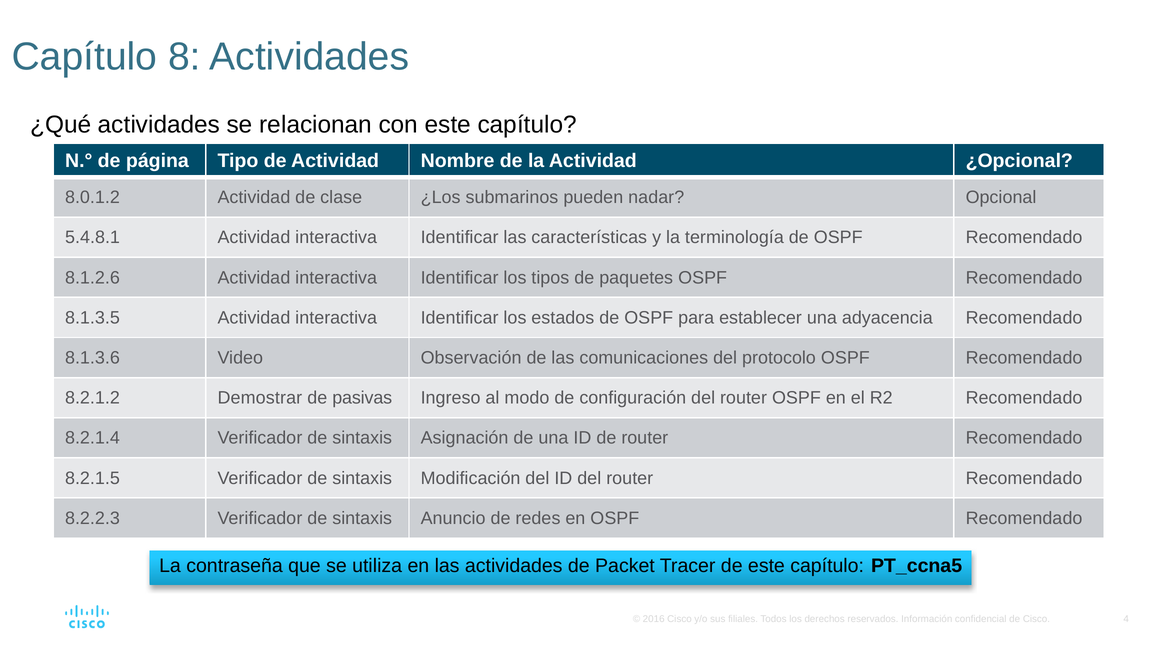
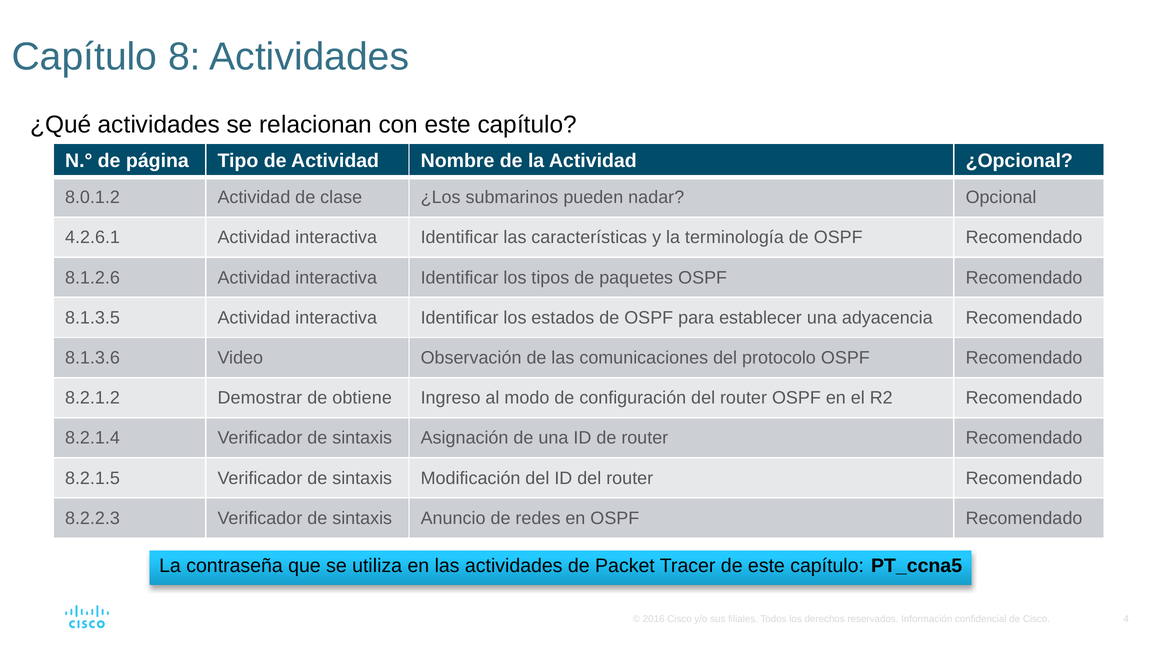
5.4.8.1: 5.4.8.1 -> 4.2.6.1
pasivas: pasivas -> obtiene
